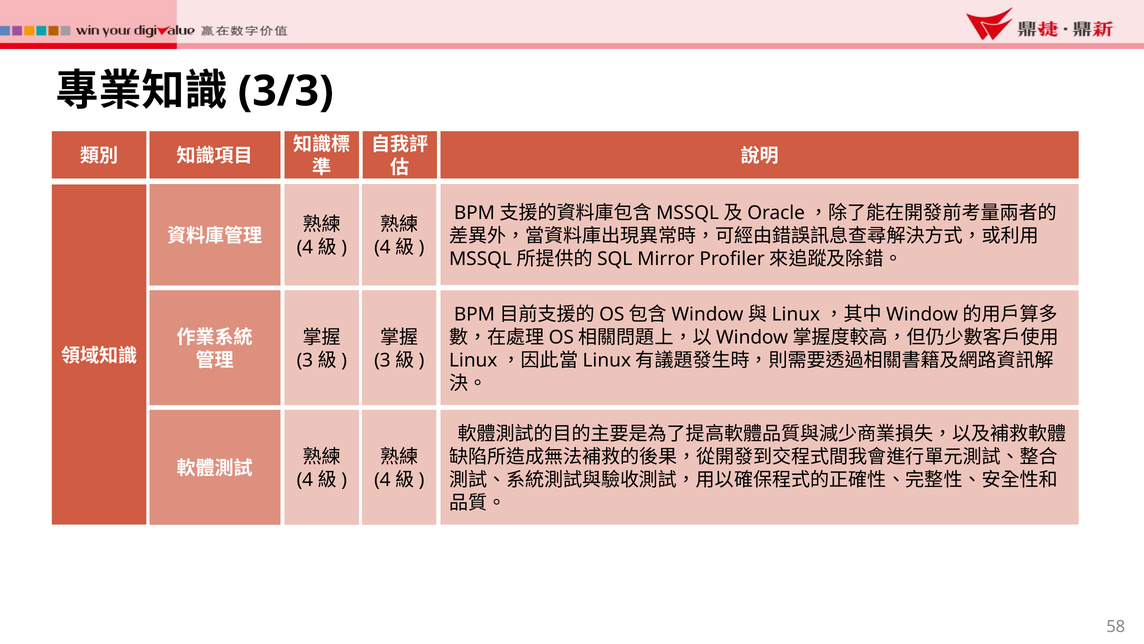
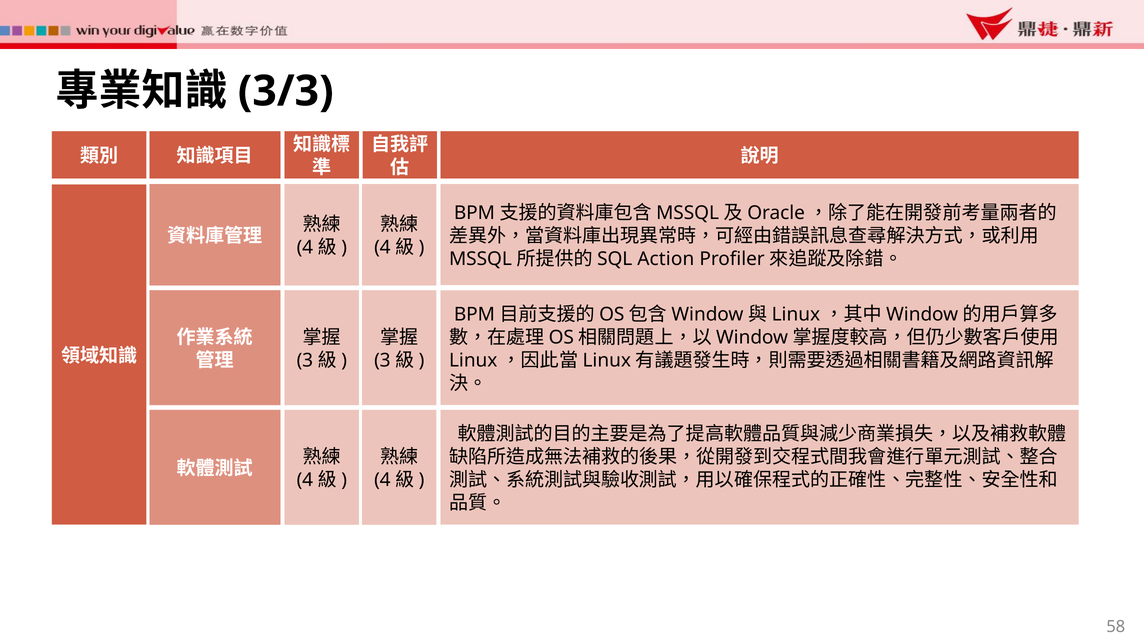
Mirror: Mirror -> Action
